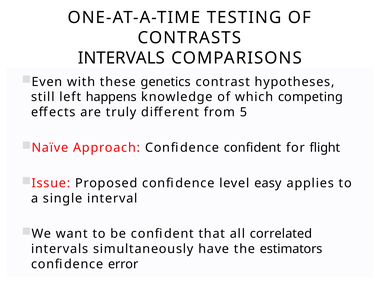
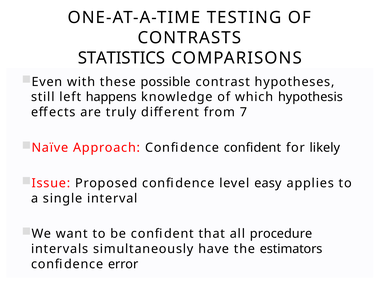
INTERVALS at (121, 58): INTERVALS -> STATISTICS
genetics: genetics -> possible
competing: competing -> hypothesis
5: 5 -> 7
flight: flight -> likely
correlated: correlated -> procedure
